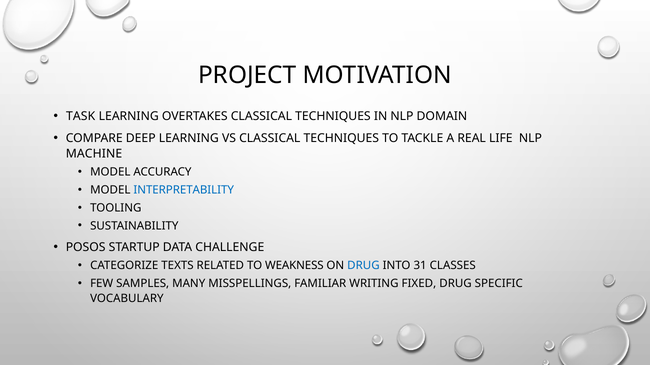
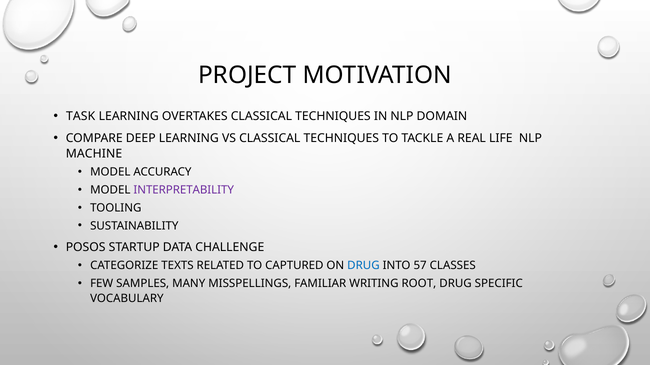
INTERPRETABILITY colour: blue -> purple
WEAKNESS: WEAKNESS -> CAPTURED
31: 31 -> 57
FIXED: FIXED -> ROOT
